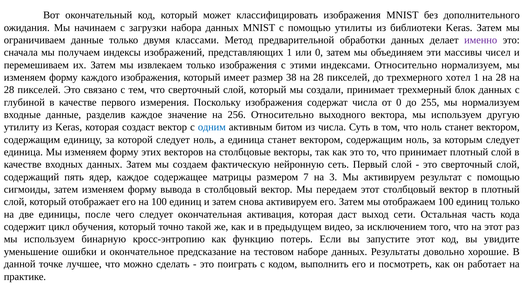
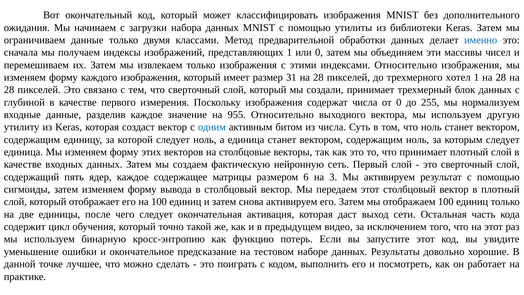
именно colour: purple -> blue
Относительно нормализуем: нормализуем -> изображения
38: 38 -> 31
256: 256 -> 955
7: 7 -> 6
